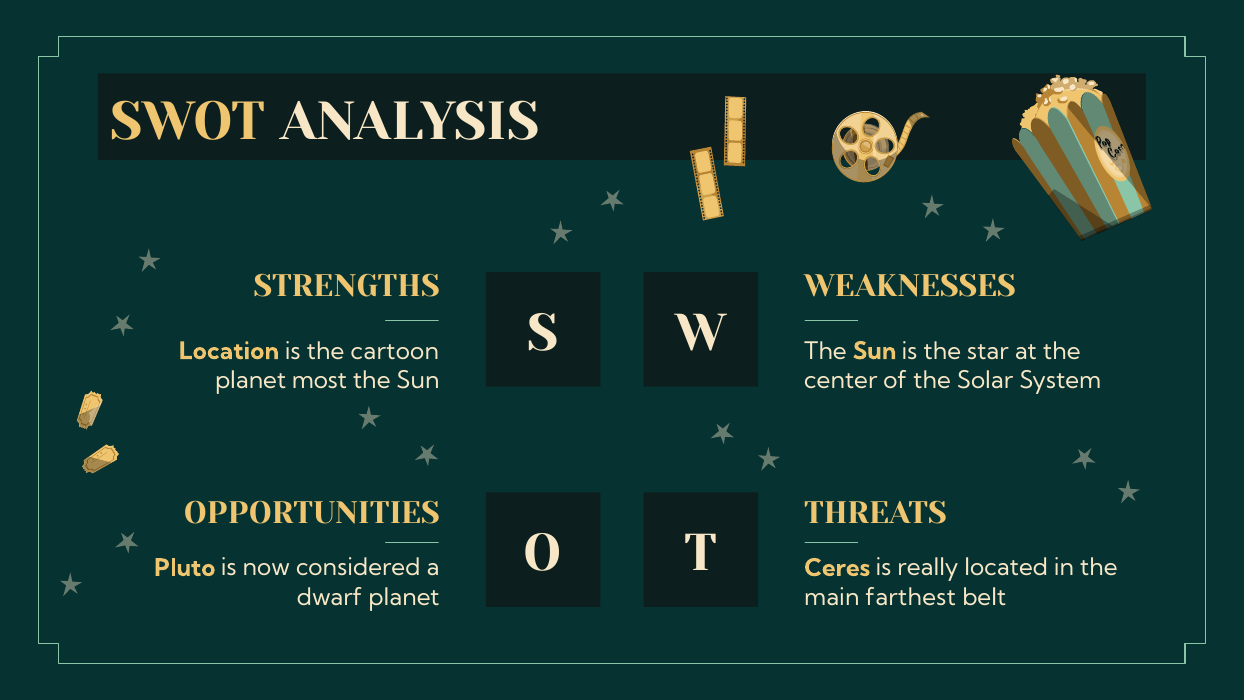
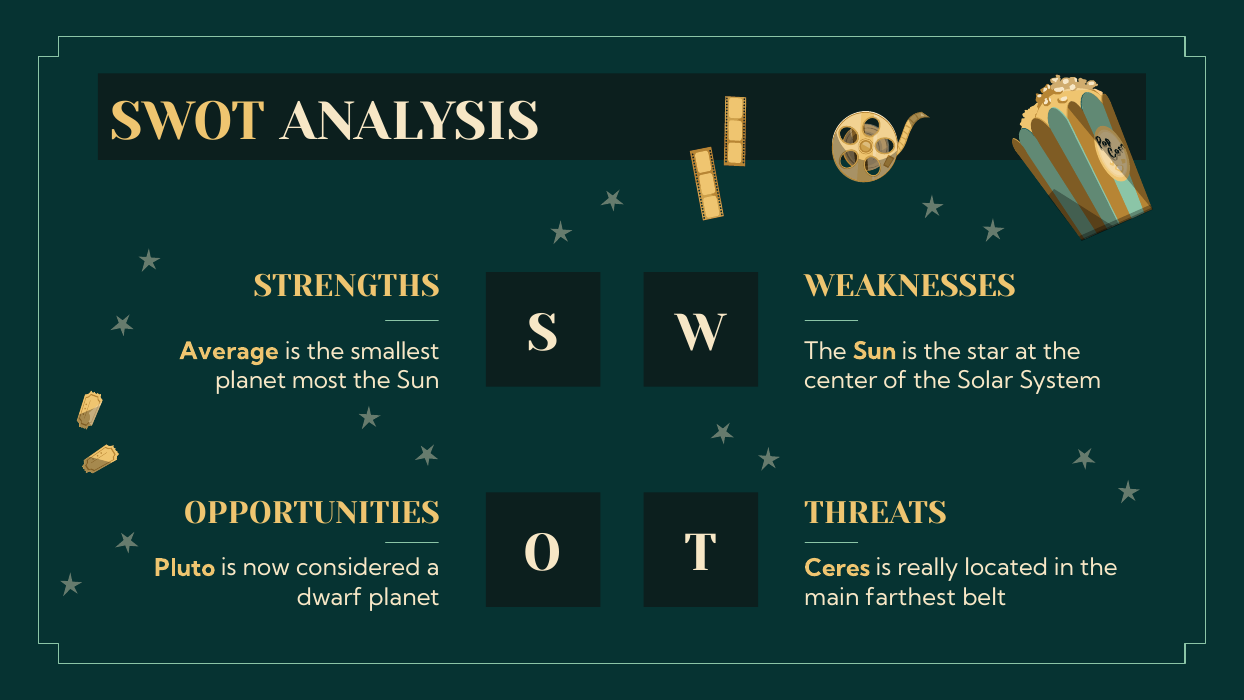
Location: Location -> Average
cartoon: cartoon -> smallest
